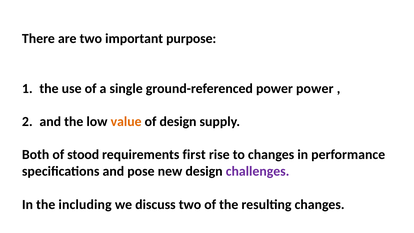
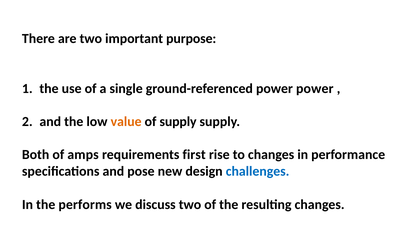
of design: design -> supply
stood: stood -> amps
challenges colour: purple -> blue
including: including -> performs
